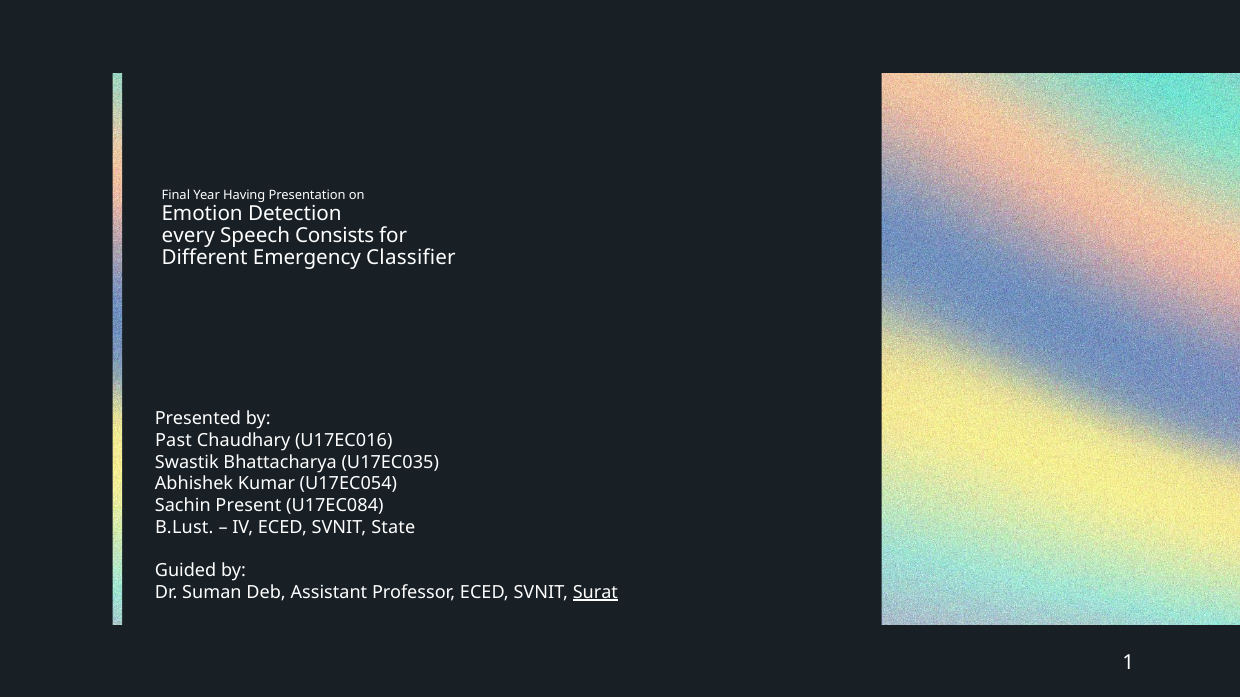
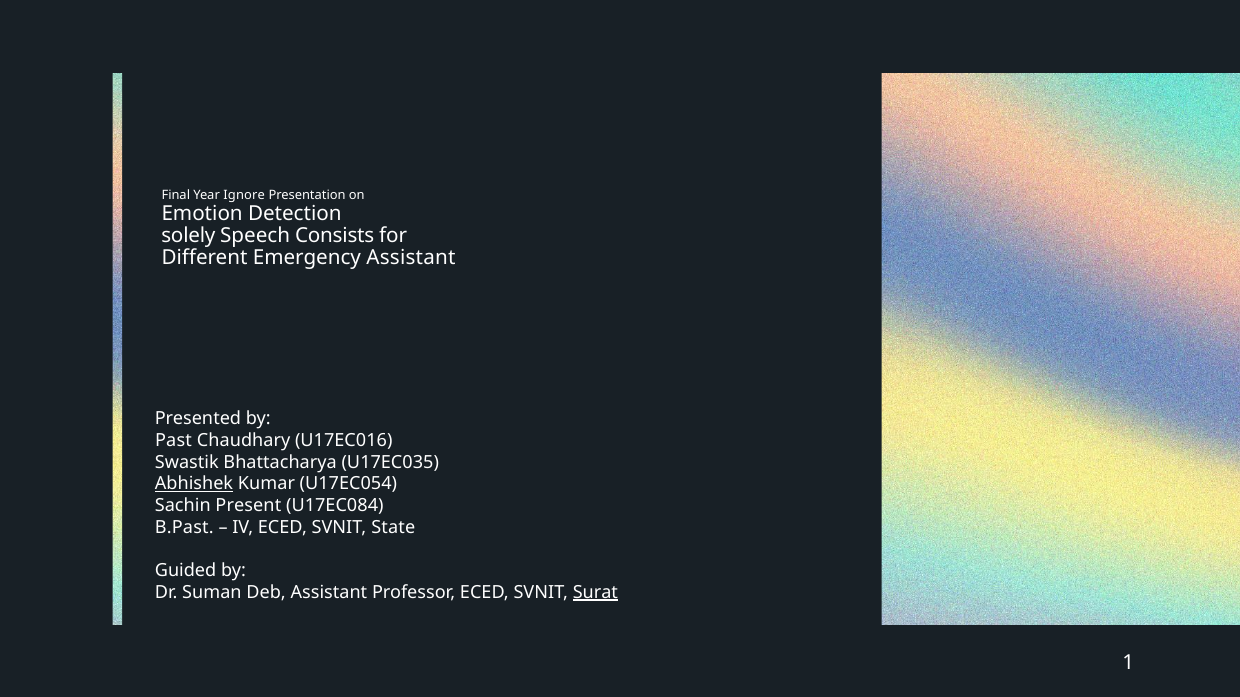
Having: Having -> Ignore
every: every -> solely
Emergency Classifier: Classifier -> Assistant
Abhishek underline: none -> present
B.Lust: B.Lust -> B.Past
